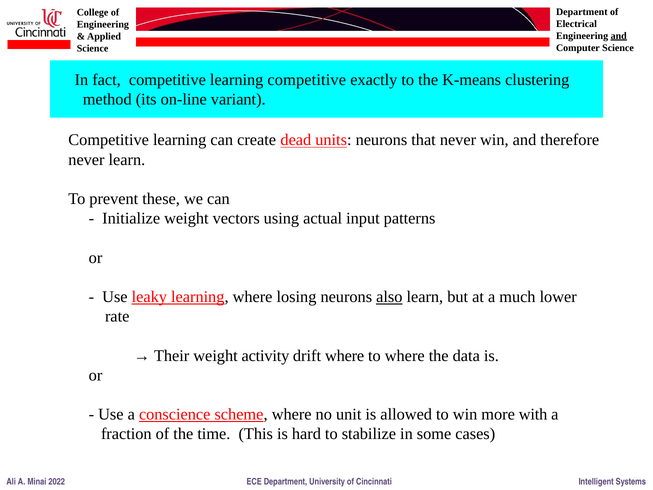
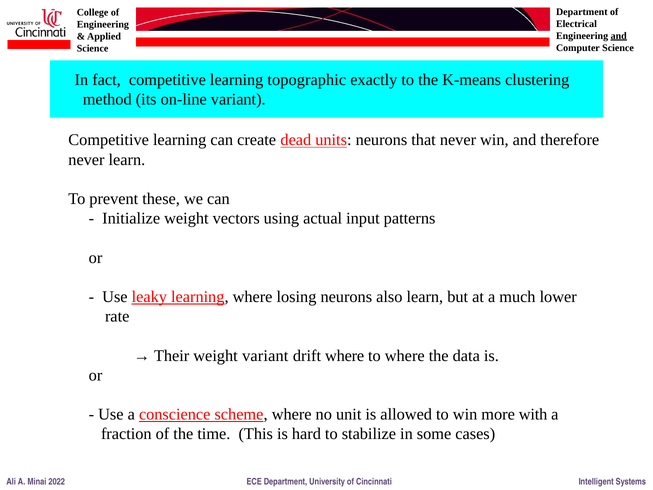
learning competitive: competitive -> topographic
also underline: present -> none
weight activity: activity -> variant
